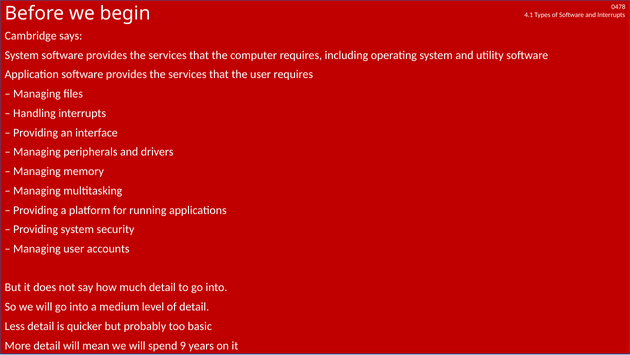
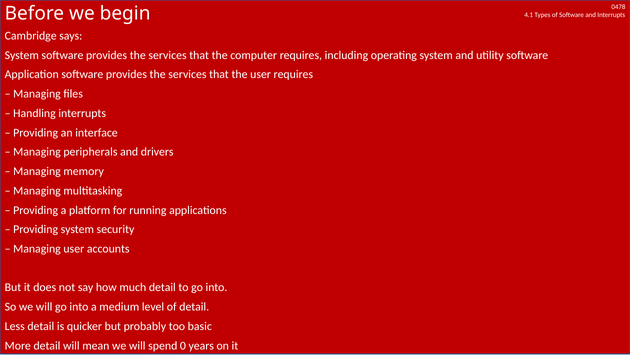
9: 9 -> 0
